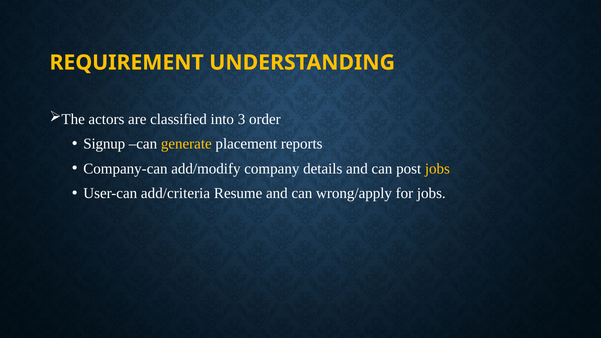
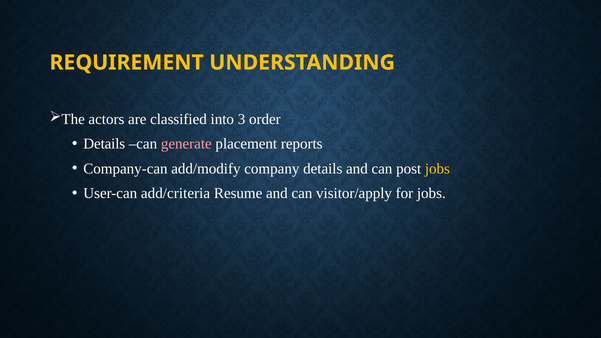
Signup at (104, 144): Signup -> Details
generate colour: yellow -> pink
wrong/apply: wrong/apply -> visitor/apply
